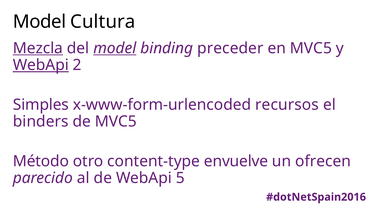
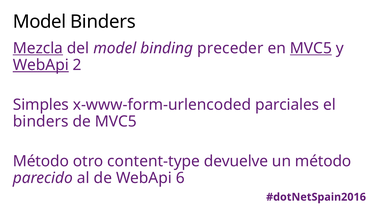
Model Cultura: Cultura -> Binders
model at (115, 48) underline: present -> none
MVC5 at (311, 48) underline: none -> present
recursos: recursos -> parciales
envuelve: envuelve -> devuelve
un ofrecen: ofrecen -> método
5: 5 -> 6
